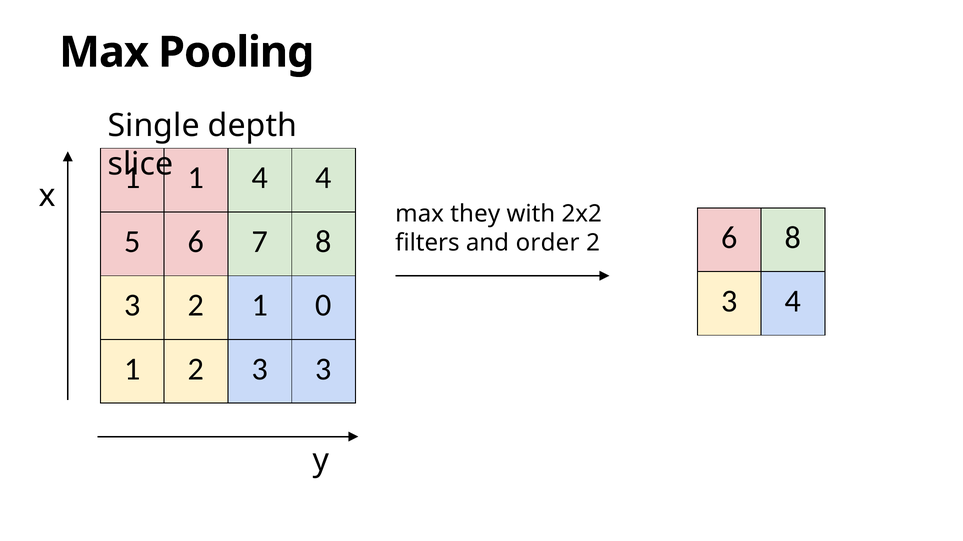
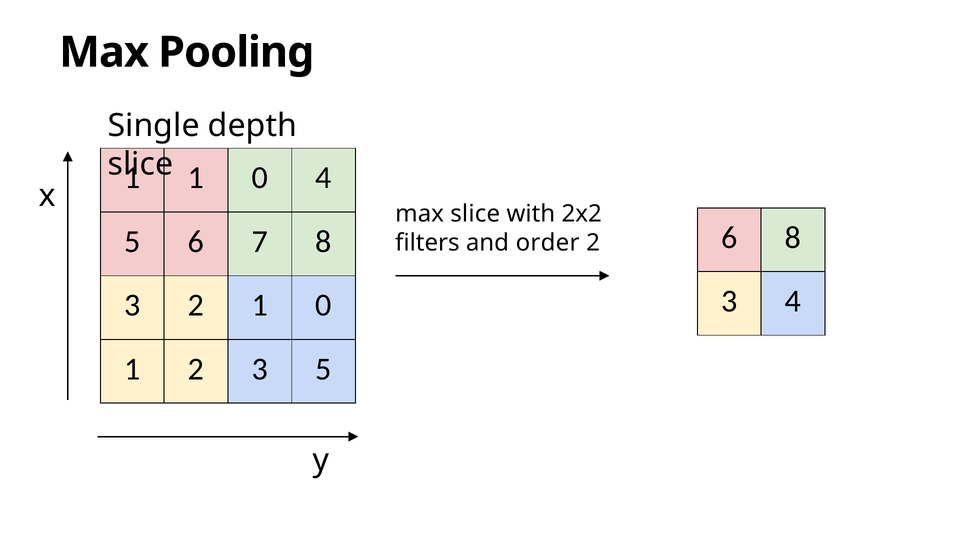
4 at (260, 178): 4 -> 0
max they: they -> slice
3 3: 3 -> 5
